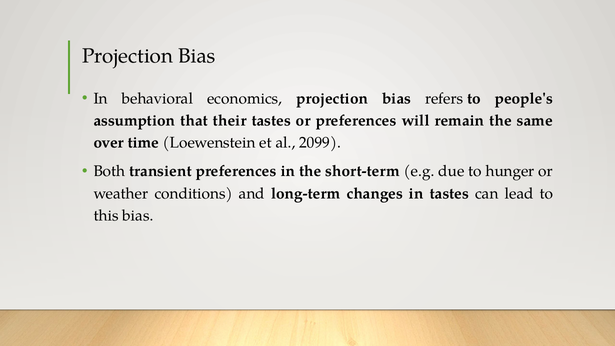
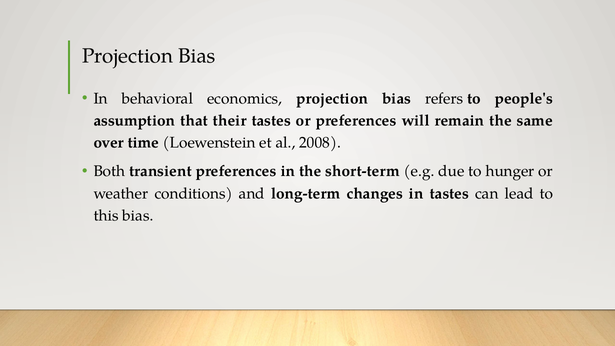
2099: 2099 -> 2008
